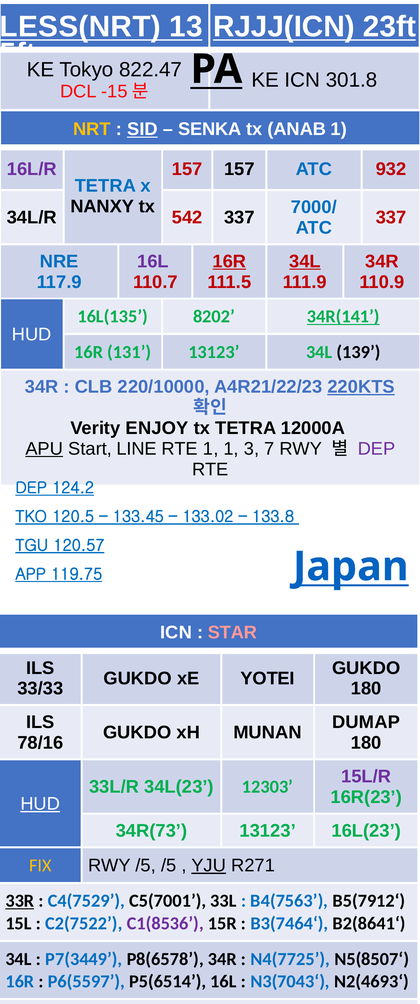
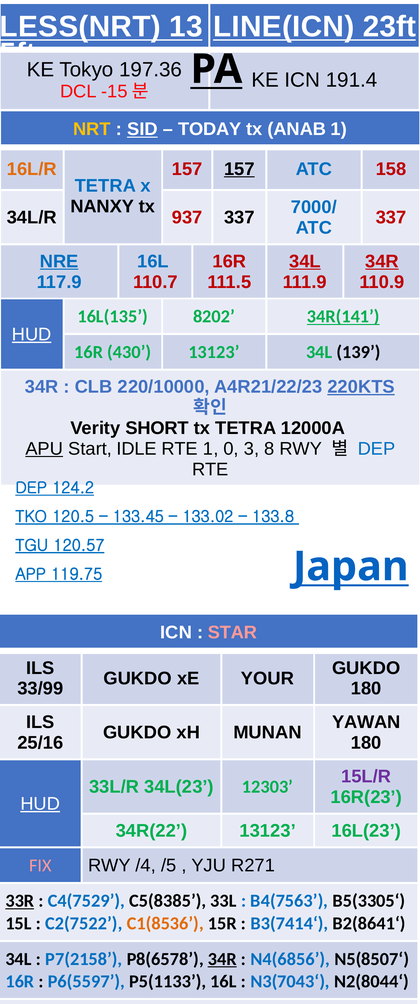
RJJJ(ICN: RJJJ(ICN -> LINE(ICN
822.47: 822.47 -> 197.36
301.8: 301.8 -> 191.4
SENKA: SENKA -> TODAY
16L/R colour: purple -> orange
157 at (239, 169) underline: none -> present
932: 932 -> 158
542: 542 -> 937
NRE underline: none -> present
16L at (153, 262) colour: purple -> blue
16R at (229, 262) underline: present -> none
34R at (382, 262) underline: none -> present
HUD at (32, 335) underline: none -> present
131: 131 -> 430
ENJOY: ENJOY -> SHORT
LINE: LINE -> IDLE
1 1: 1 -> 0
7: 7 -> 8
DEP at (377, 449) colour: purple -> blue
YOTEI: YOTEI -> YOUR
33/33: 33/33 -> 33/99
DUMAP: DUMAP -> YAWAN
78/16: 78/16 -> 25/16
34R(73: 34R(73 -> 34R(22
FIX colour: yellow -> pink
RWY /5: /5 -> /4
YJU underline: present -> none
C5(7001: C5(7001 -> C5(8385
B5(7912‘: B5(7912‘ -> B5(3305‘
C1(8536 colour: purple -> orange
B3(7464‘: B3(7464‘ -> B3(7414‘
P7(3449: P7(3449 -> P7(2158
34R at (222, 960) underline: none -> present
N4(7725: N4(7725 -> N4(6856
P5(6514: P5(6514 -> P5(1133
N2(4693‘: N2(4693‘ -> N2(8044‘
